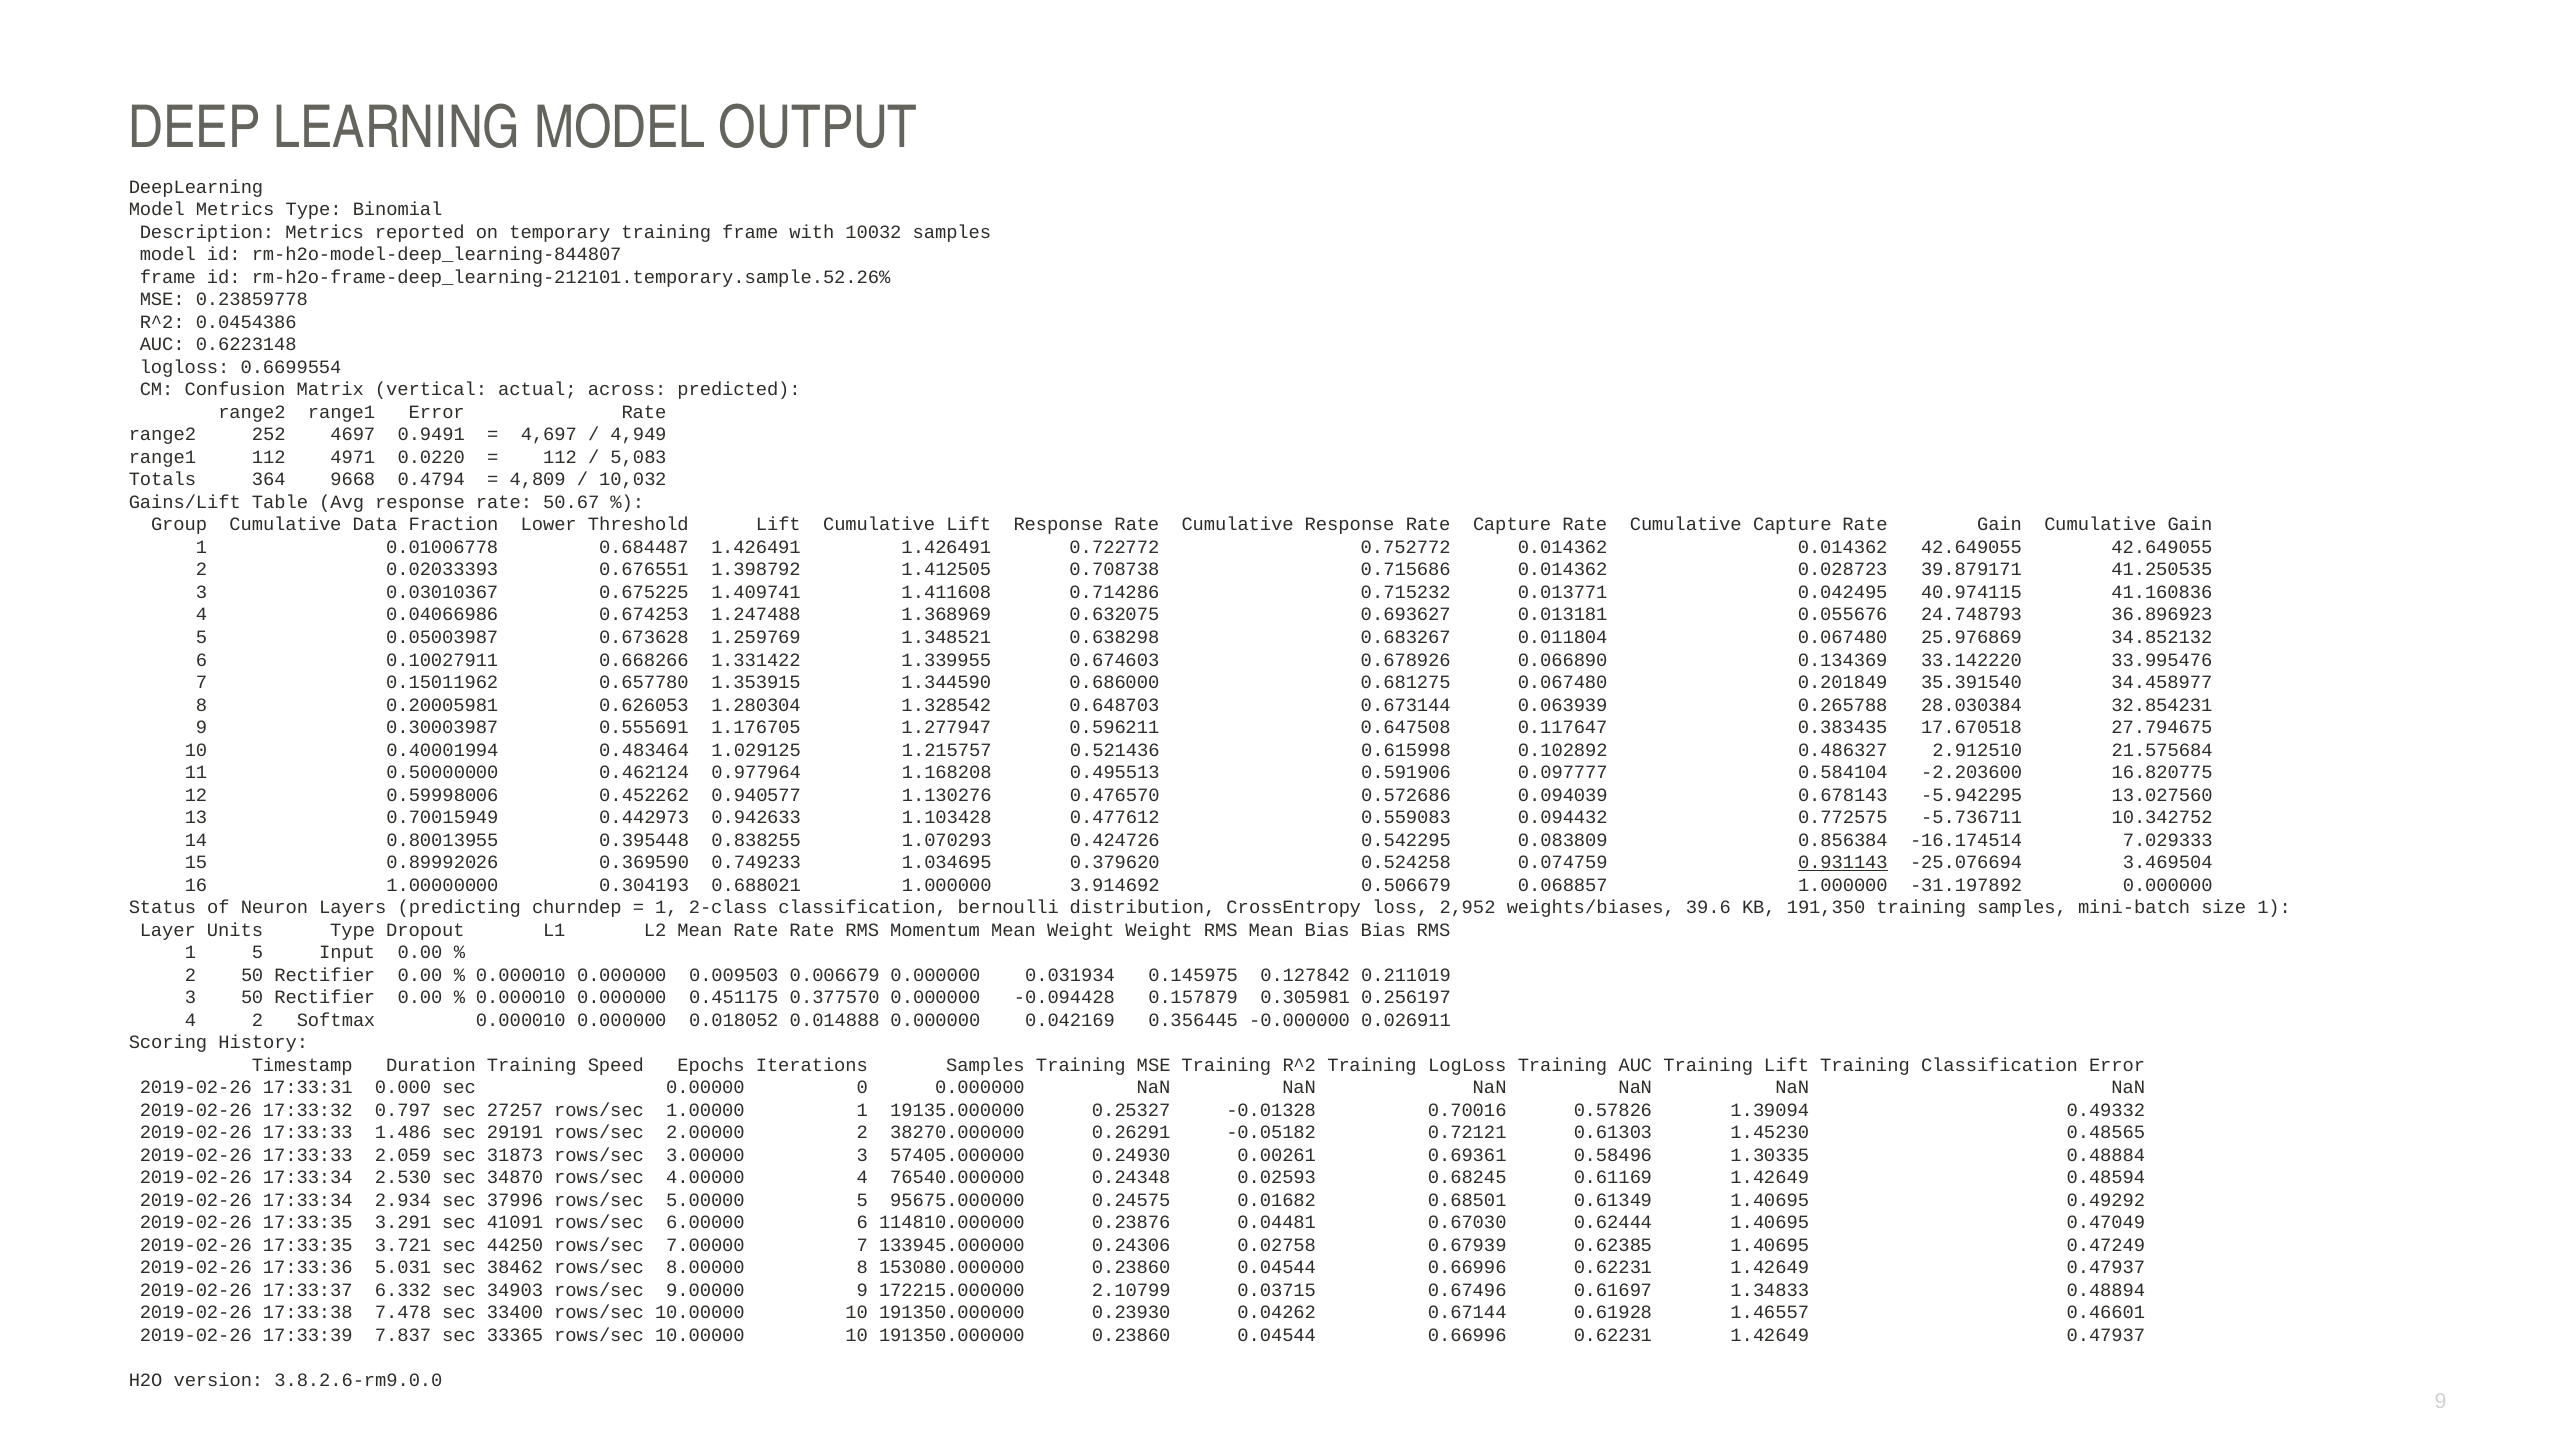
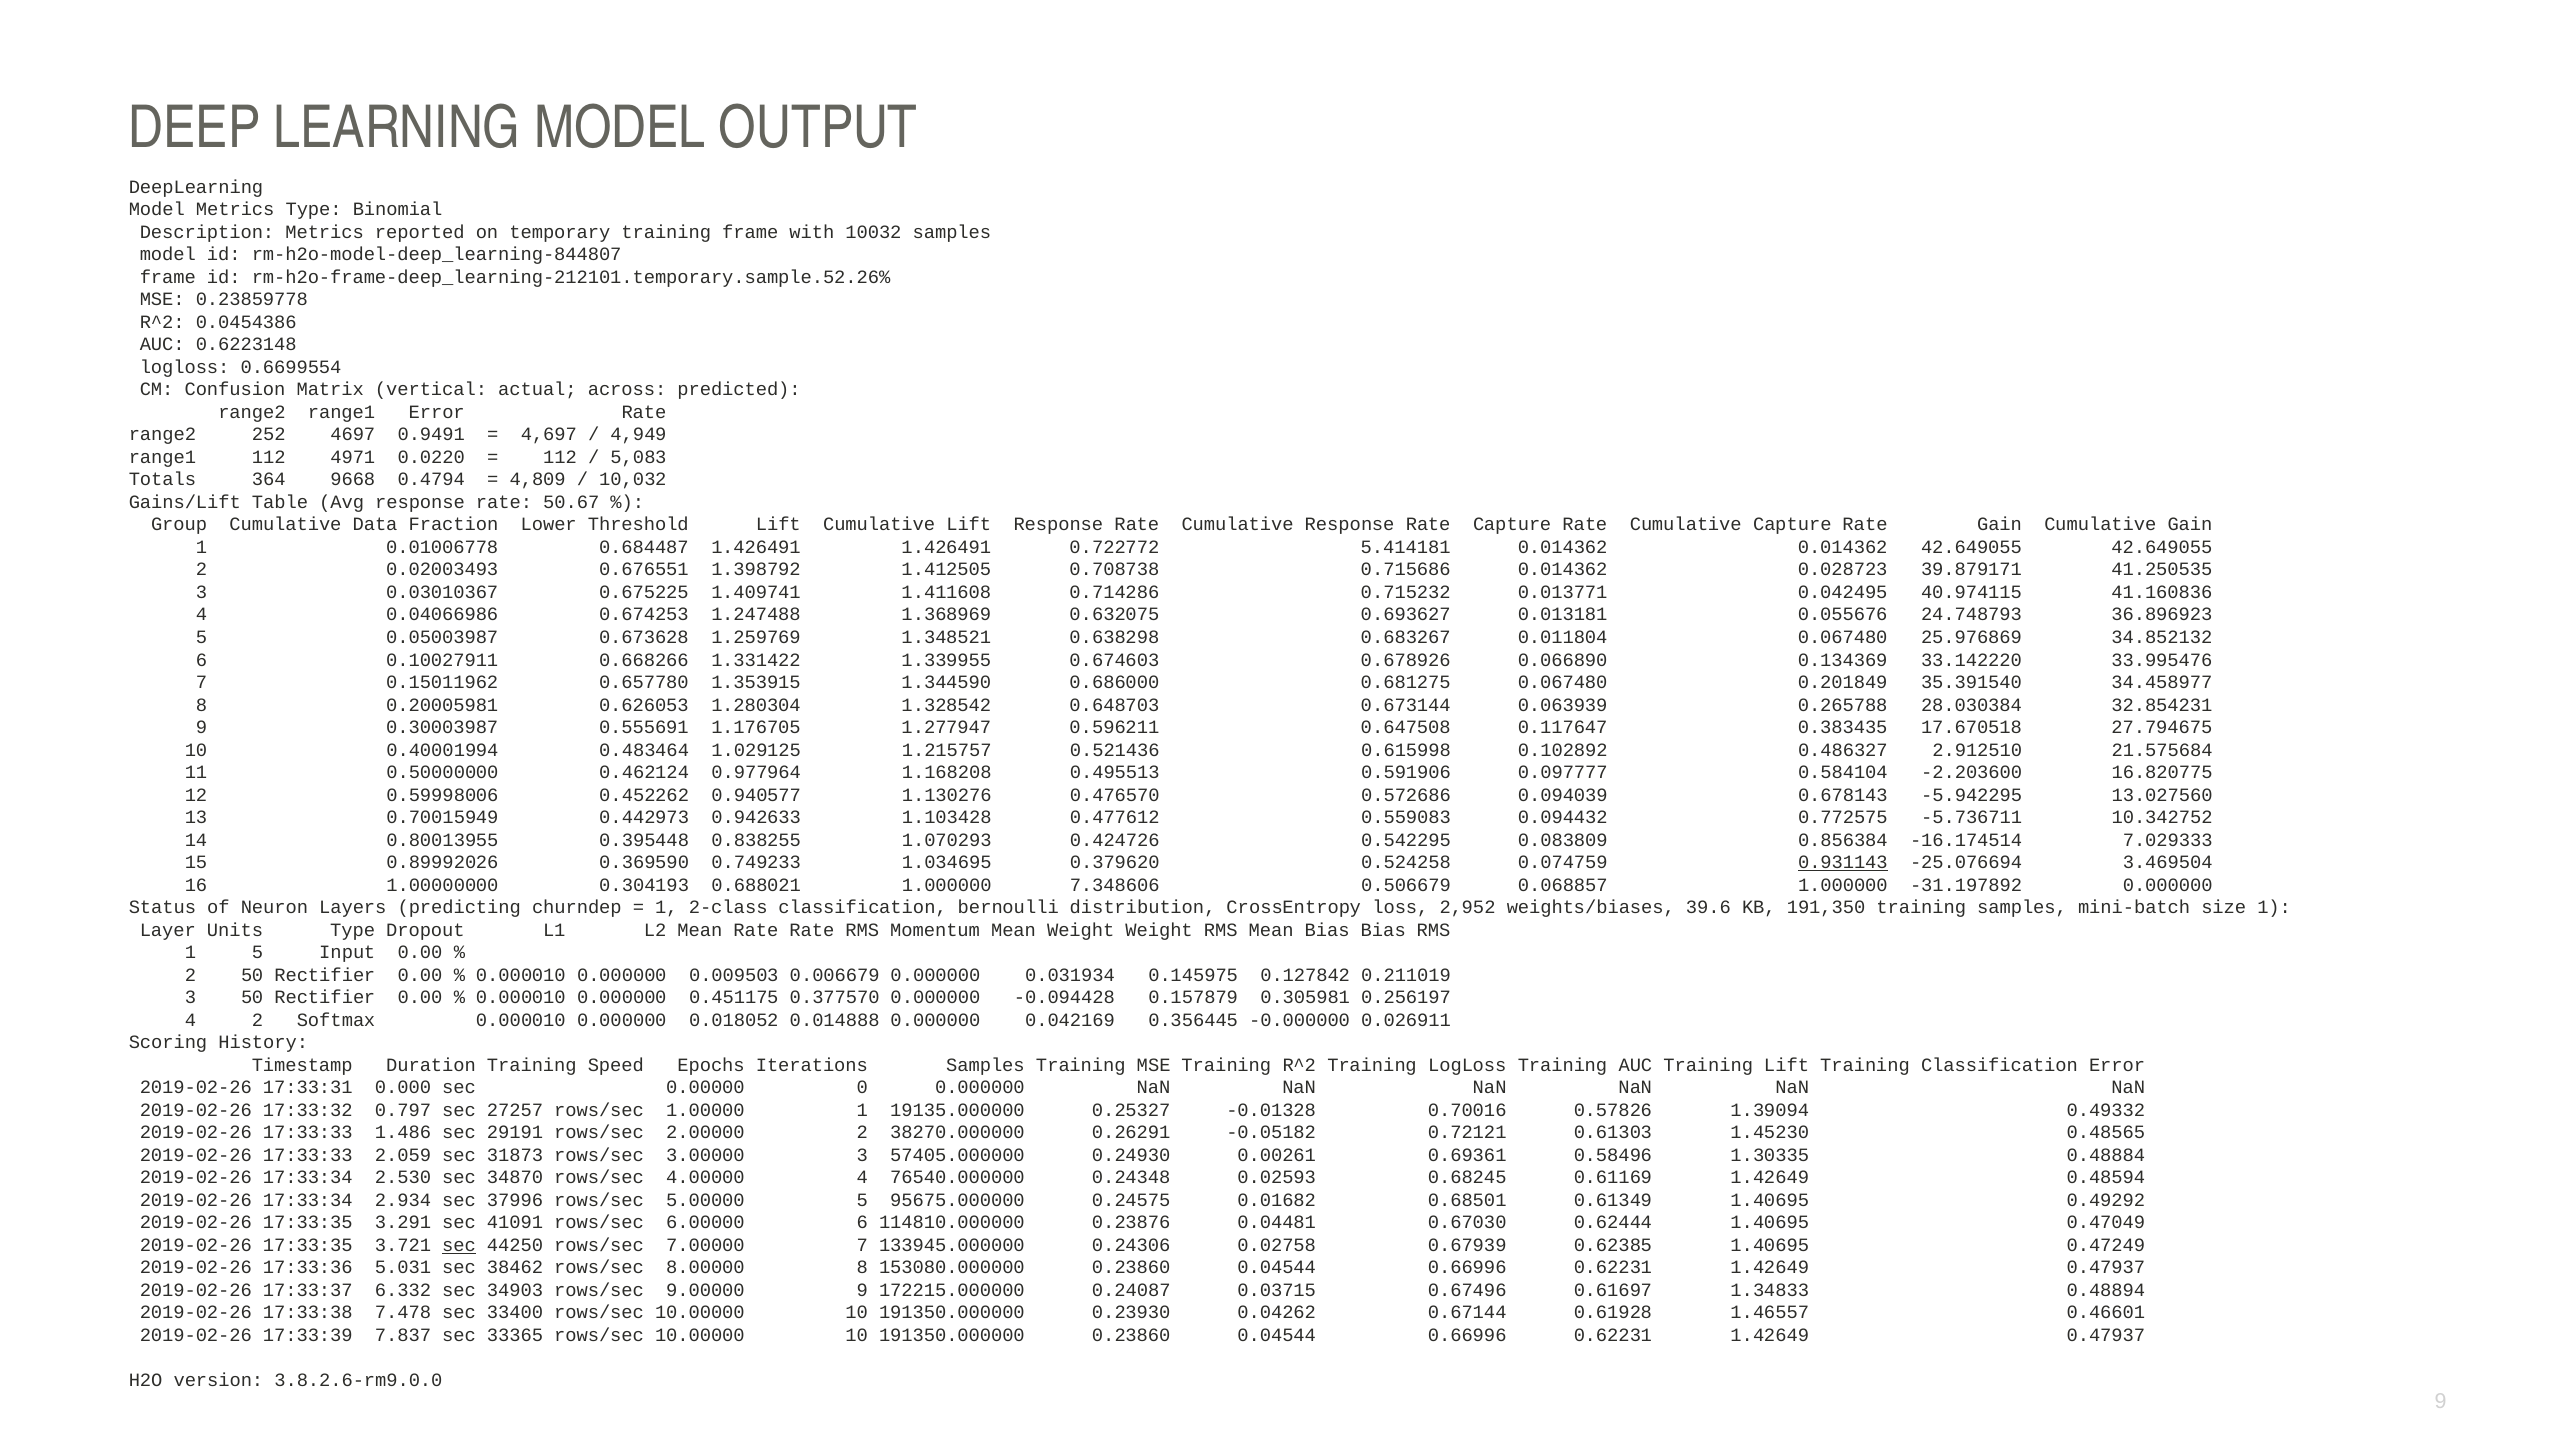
0.752772: 0.752772 -> 5.414181
0.02033393: 0.02033393 -> 0.02003493
3.914692: 3.914692 -> 7.348606
sec at (459, 1245) underline: none -> present
2.10799: 2.10799 -> 0.24087
